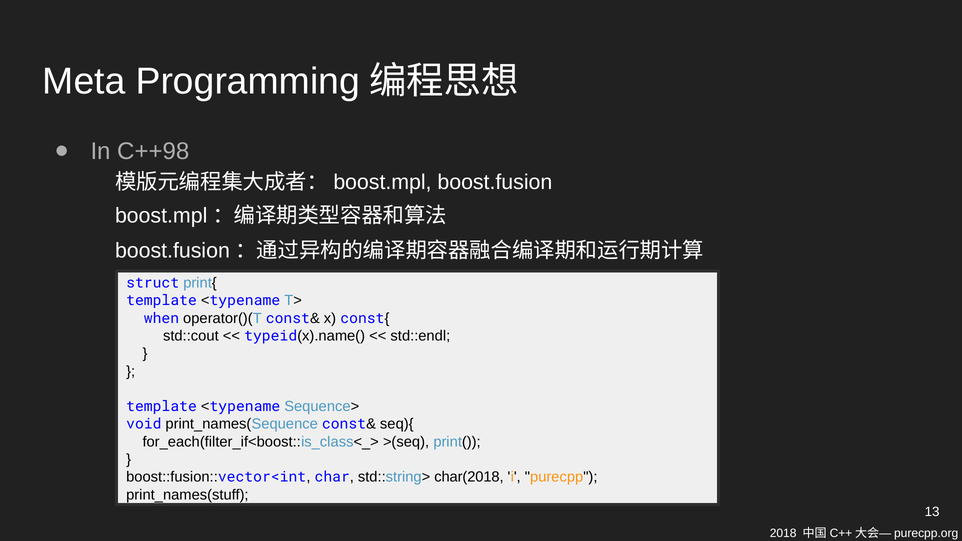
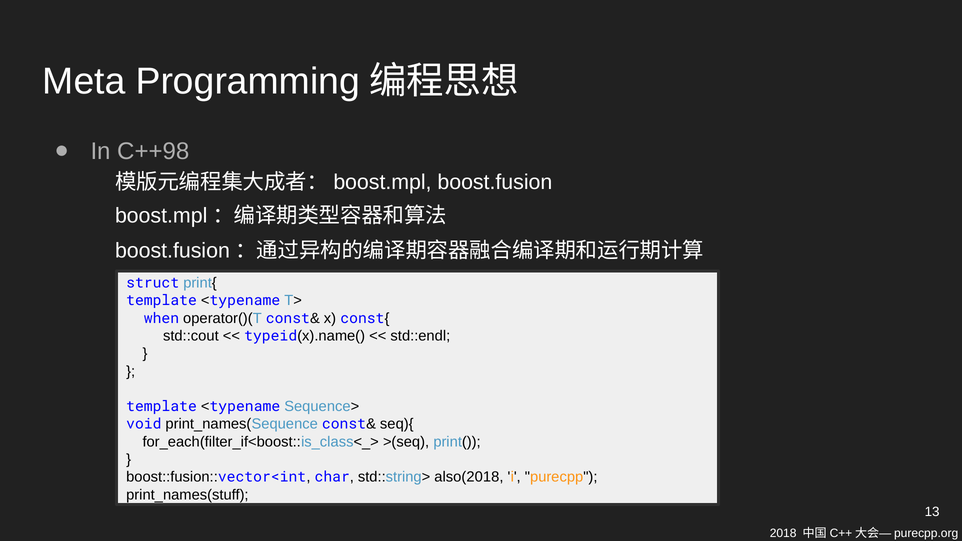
char(2018: char(2018 -> also(2018
